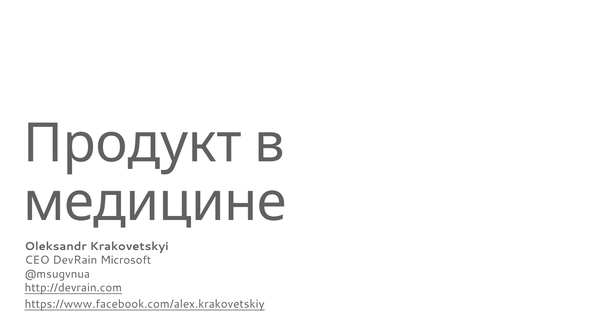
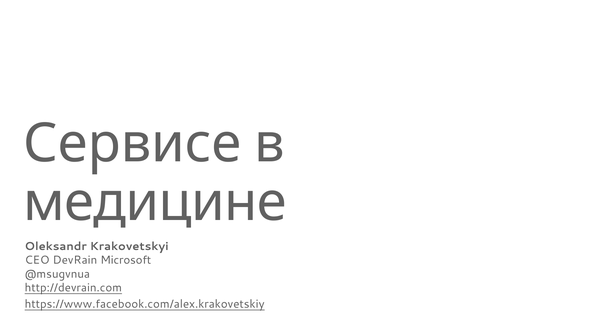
Продукт: Продукт -> Сервисе
